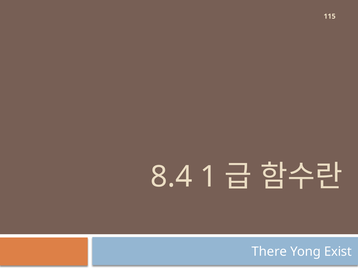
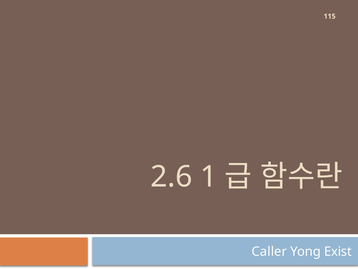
8.4: 8.4 -> 2.6
There: There -> Caller
